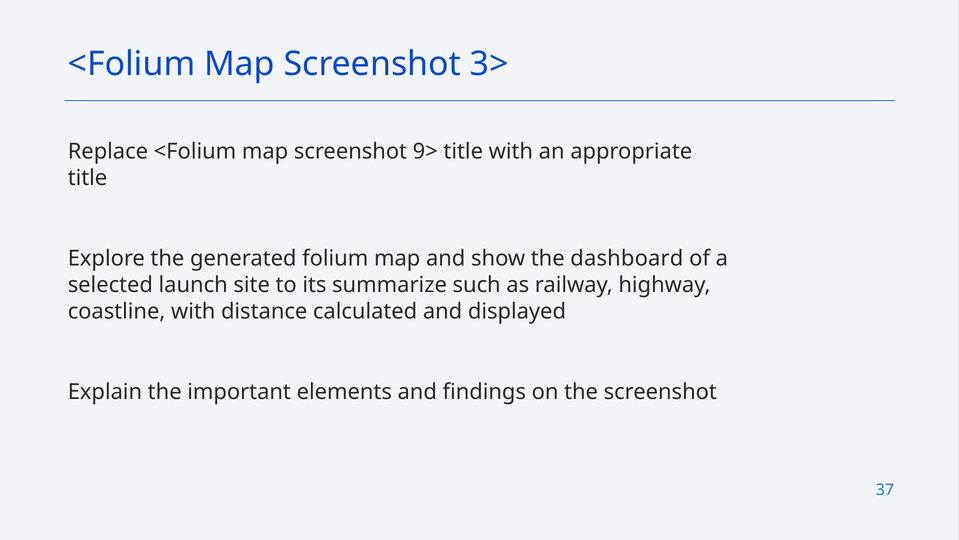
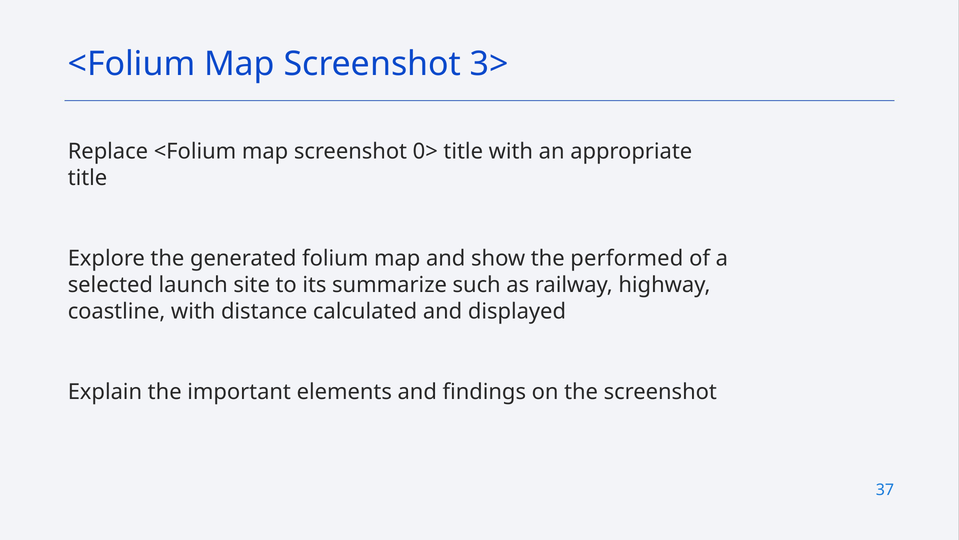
9>: 9> -> 0>
dashboard: dashboard -> performed
